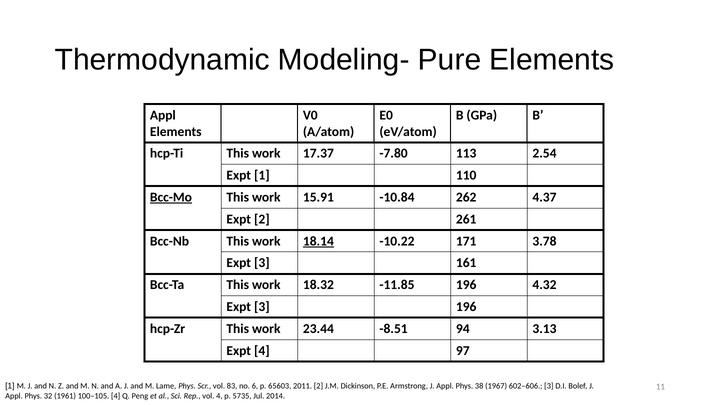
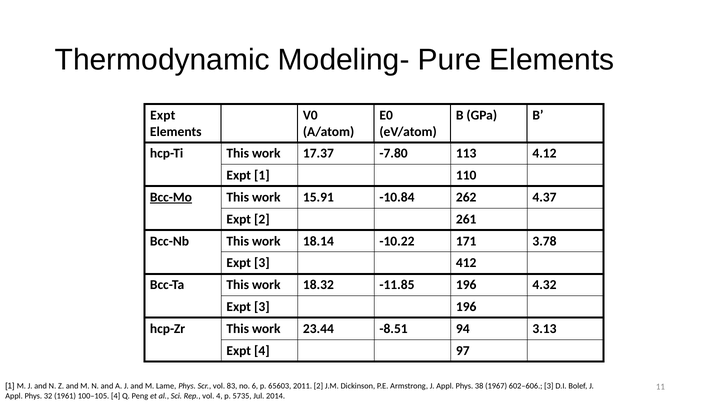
Appl at (163, 115): Appl -> Expt
2.54: 2.54 -> 4.12
18.14 underline: present -> none
161: 161 -> 412
